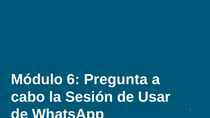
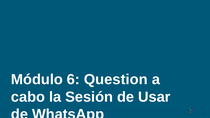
Pregunta: Pregunta -> Question
